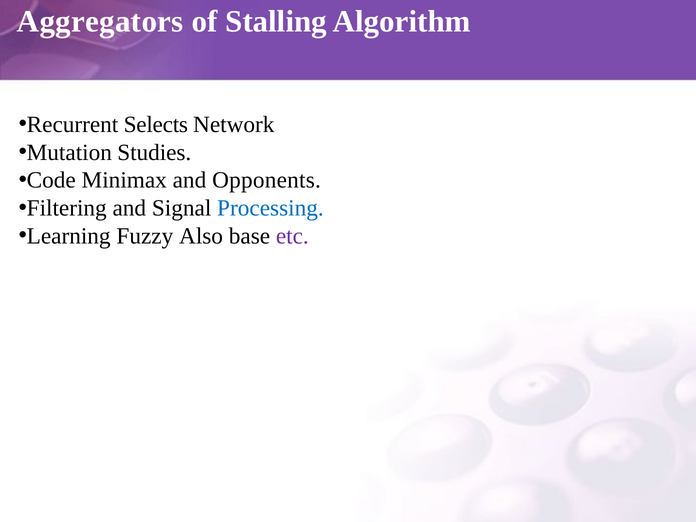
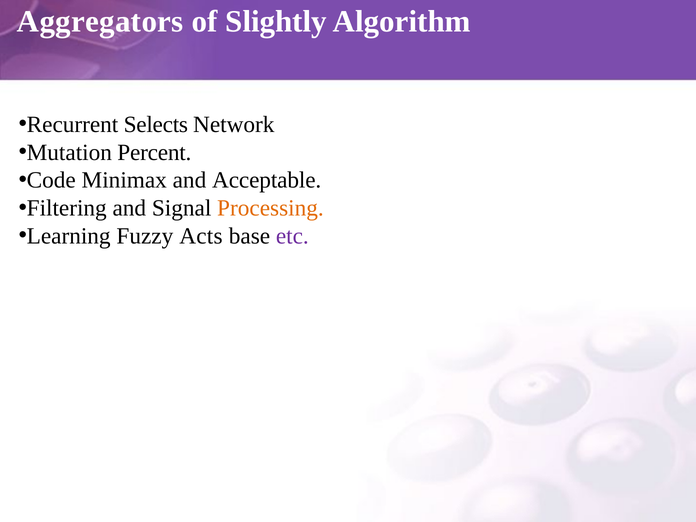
Stalling: Stalling -> Slightly
Studies: Studies -> Percent
Opponents: Opponents -> Acceptable
Processing colour: blue -> orange
Also: Also -> Acts
